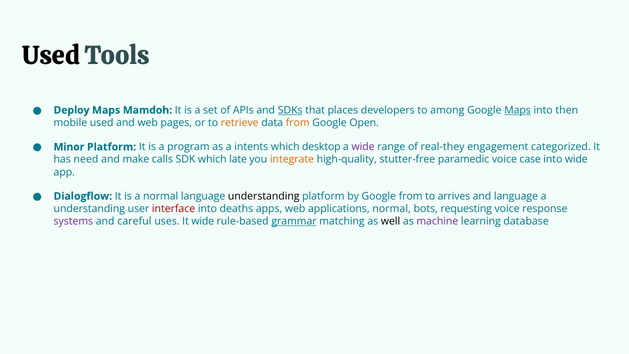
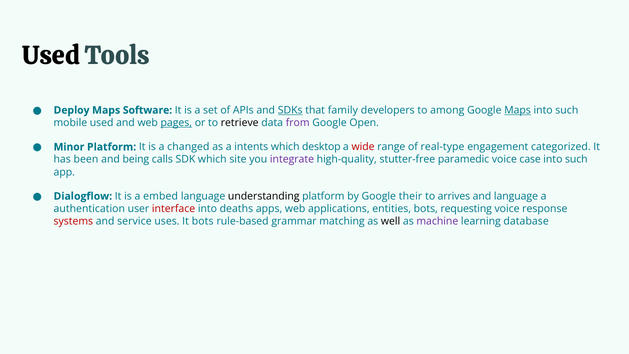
Mamdoh: Mamdoh -> Software
places: places -> family
then at (567, 110): then -> such
pages underline: none -> present
retrieve colour: orange -> black
from at (298, 123) colour: orange -> purple
program: program -> changed
wide at (363, 147) colour: purple -> red
real-they: real-they -> real-type
need: need -> been
make: make -> being
late: late -> site
integrate colour: orange -> purple
wide at (576, 159): wide -> such
a normal: normal -> embed
Google from: from -> their
understanding at (89, 209): understanding -> authentication
applications normal: normal -> entities
systems colour: purple -> red
careful: careful -> service
It wide: wide -> bots
grammar underline: present -> none
